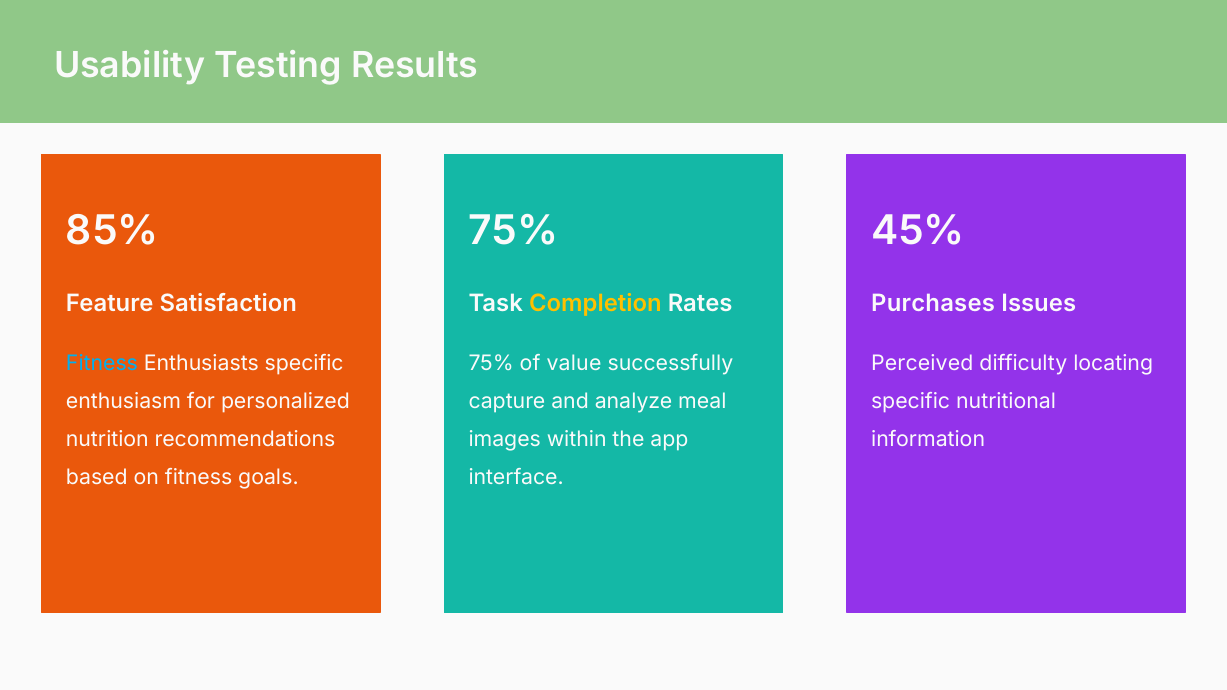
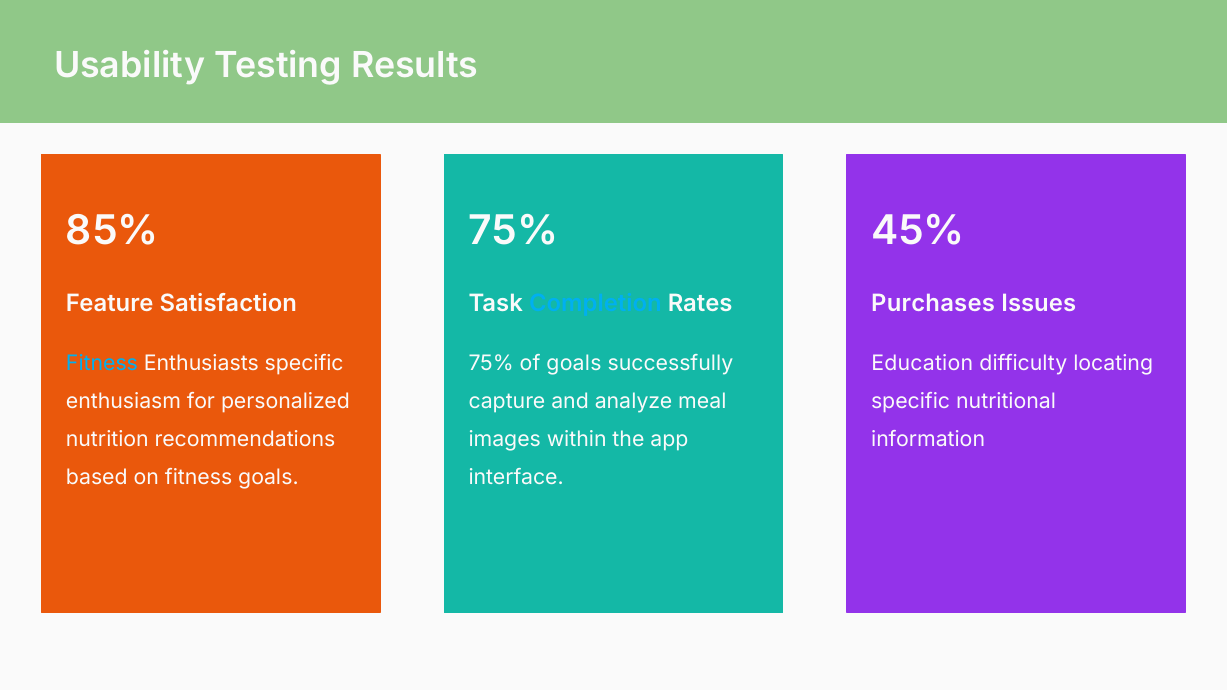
Completion colour: yellow -> light blue
of value: value -> goals
Perceived: Perceived -> Education
